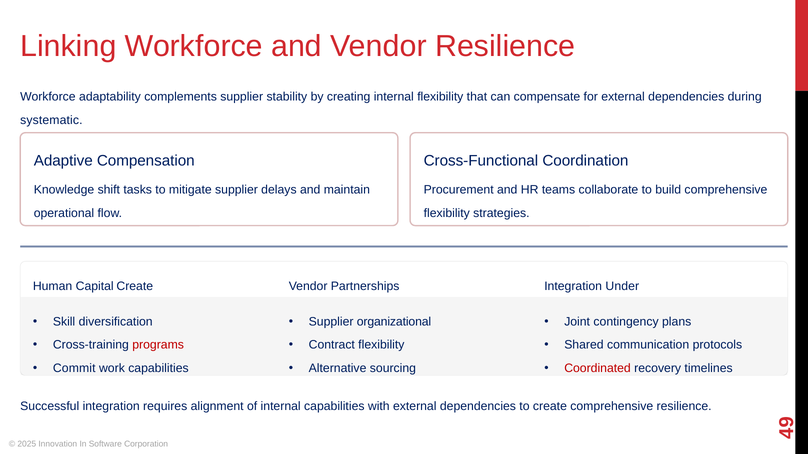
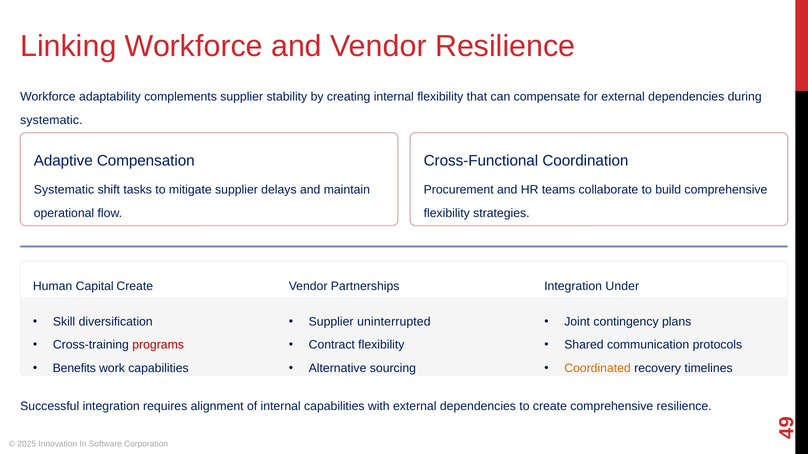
Knowledge at (64, 190): Knowledge -> Systematic
organizational: organizational -> uninterrupted
Commit: Commit -> Benefits
Coordinated colour: red -> orange
